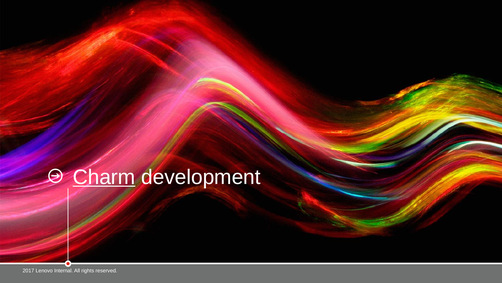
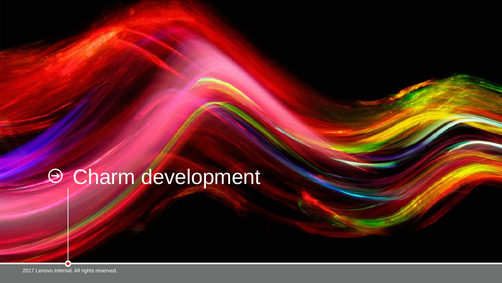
Charm underline: present -> none
